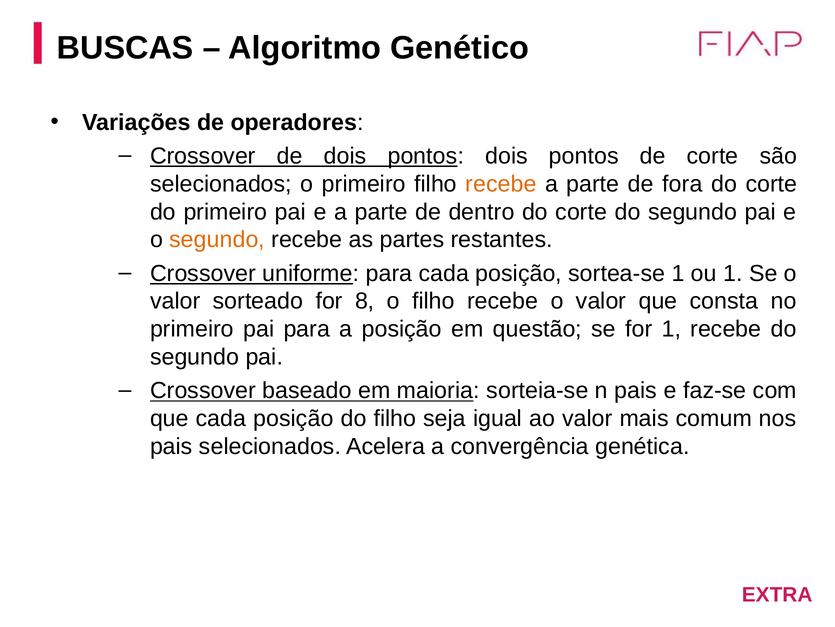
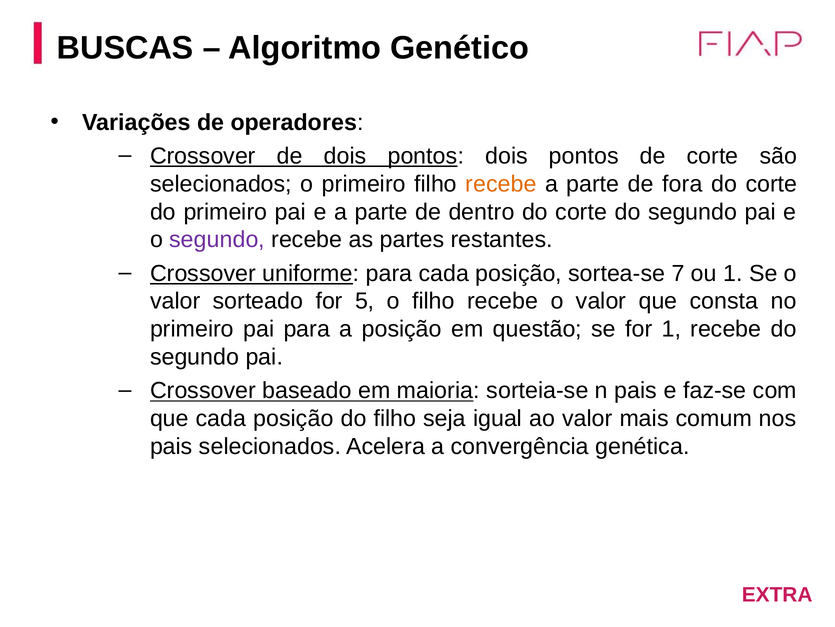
segundo at (217, 239) colour: orange -> purple
sortea-se 1: 1 -> 7
8: 8 -> 5
